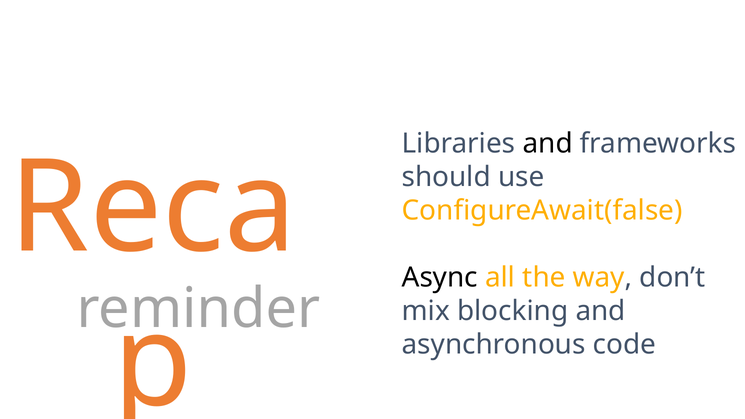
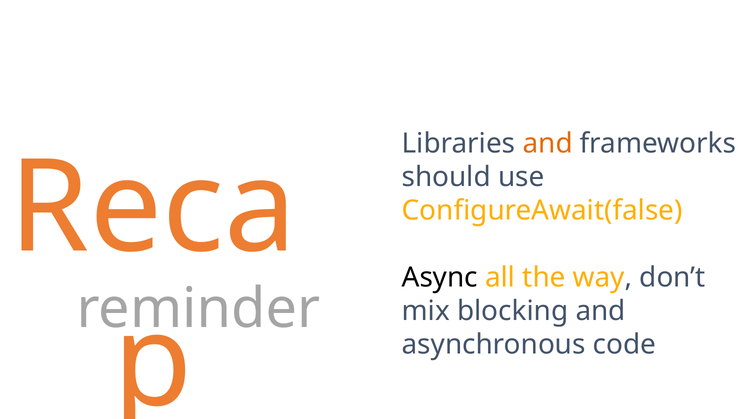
and at (548, 144) colour: black -> orange
